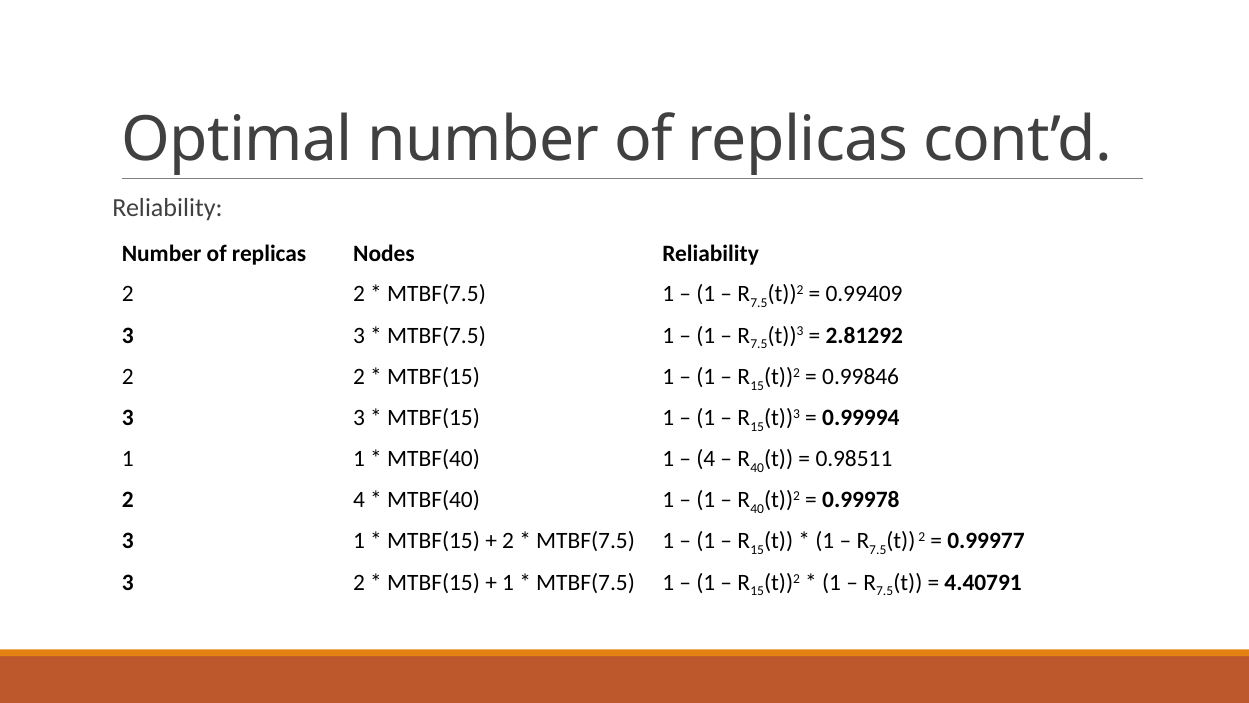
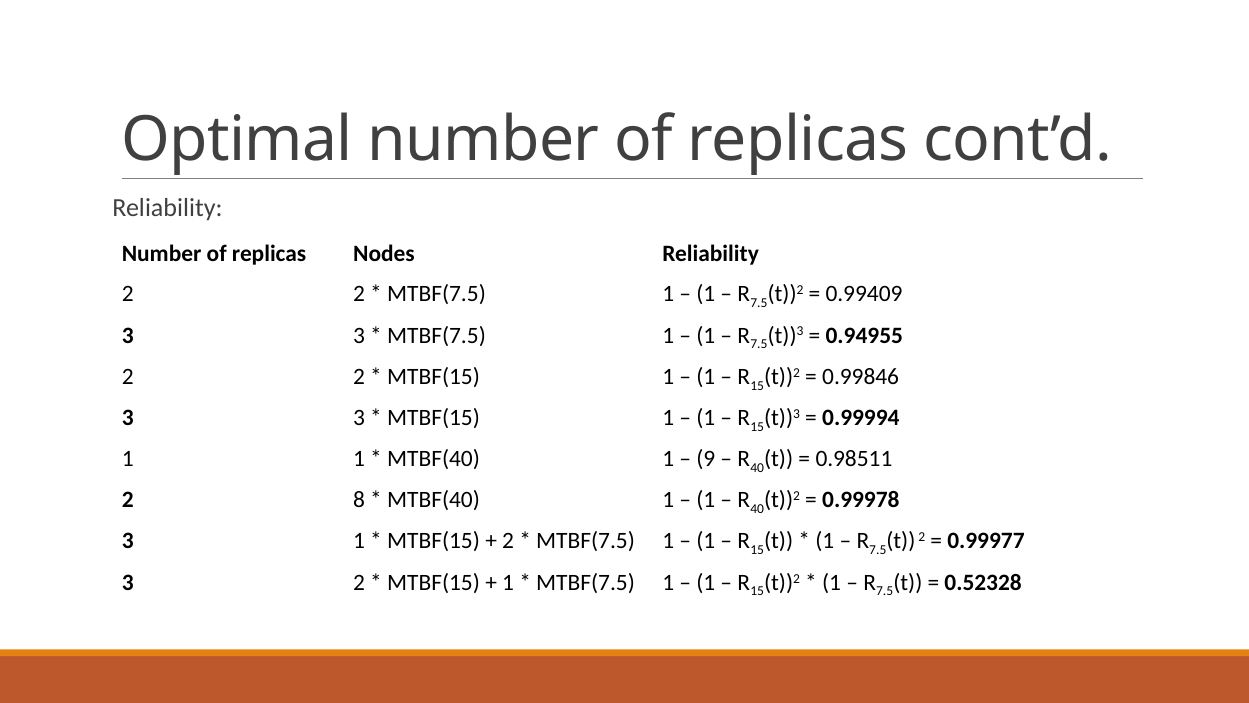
2.81292: 2.81292 -> 0.94955
4 at (706, 459): 4 -> 9
2 4: 4 -> 8
4.40791: 4.40791 -> 0.52328
